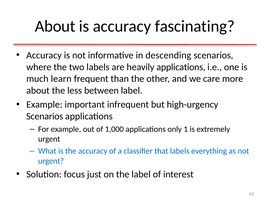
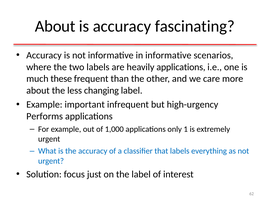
in descending: descending -> informative
learn: learn -> these
between: between -> changing
Scenarios at (45, 116): Scenarios -> Performs
